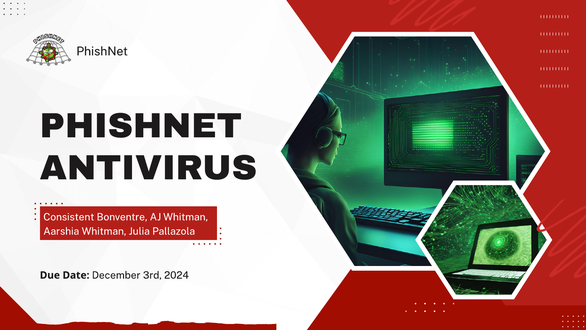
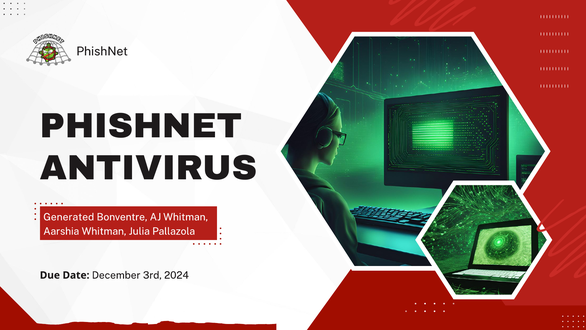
Consistent: Consistent -> Generated
